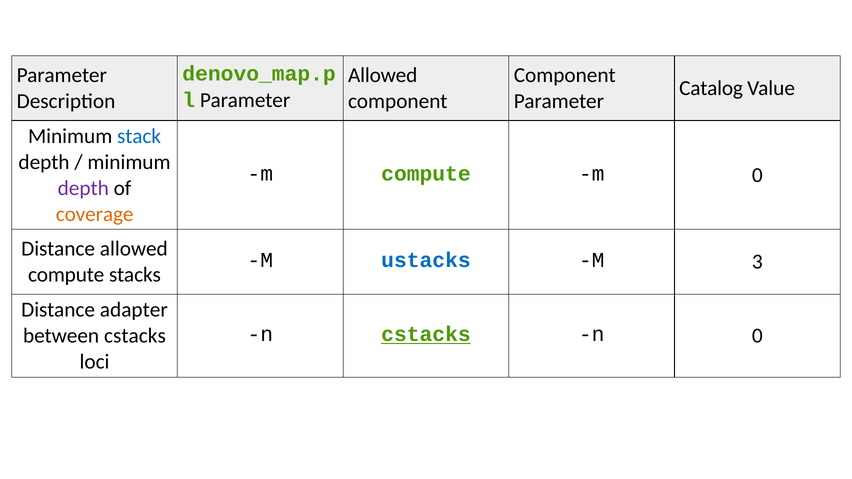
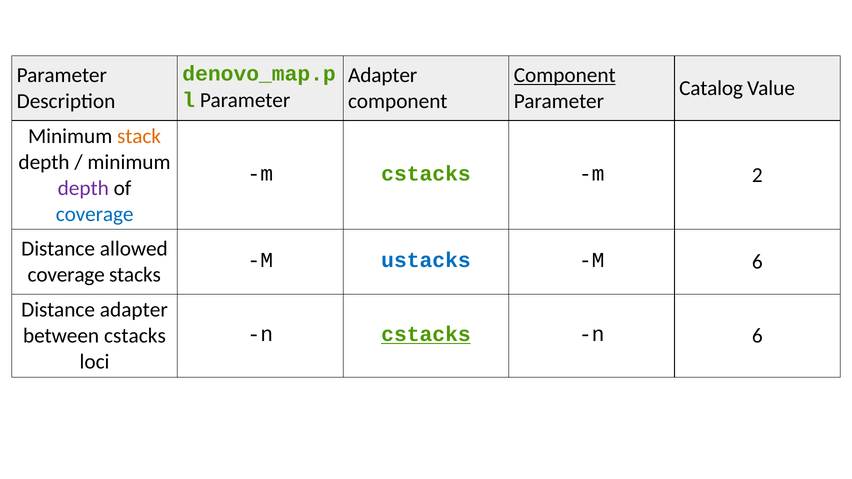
Allowed at (383, 75): Allowed -> Adapter
Component at (565, 75) underline: none -> present
stack colour: blue -> orange
m compute: compute -> cstacks
m 0: 0 -> 2
coverage at (95, 214) colour: orange -> blue
M 3: 3 -> 6
compute at (66, 275): compute -> coverage
n 0: 0 -> 6
